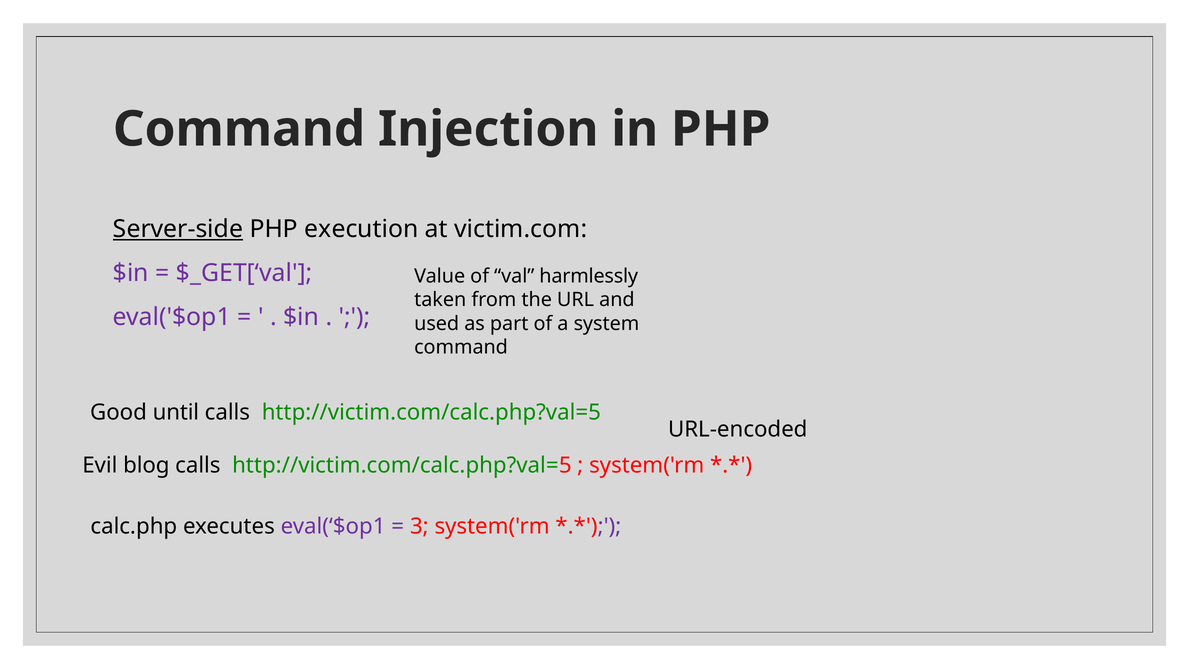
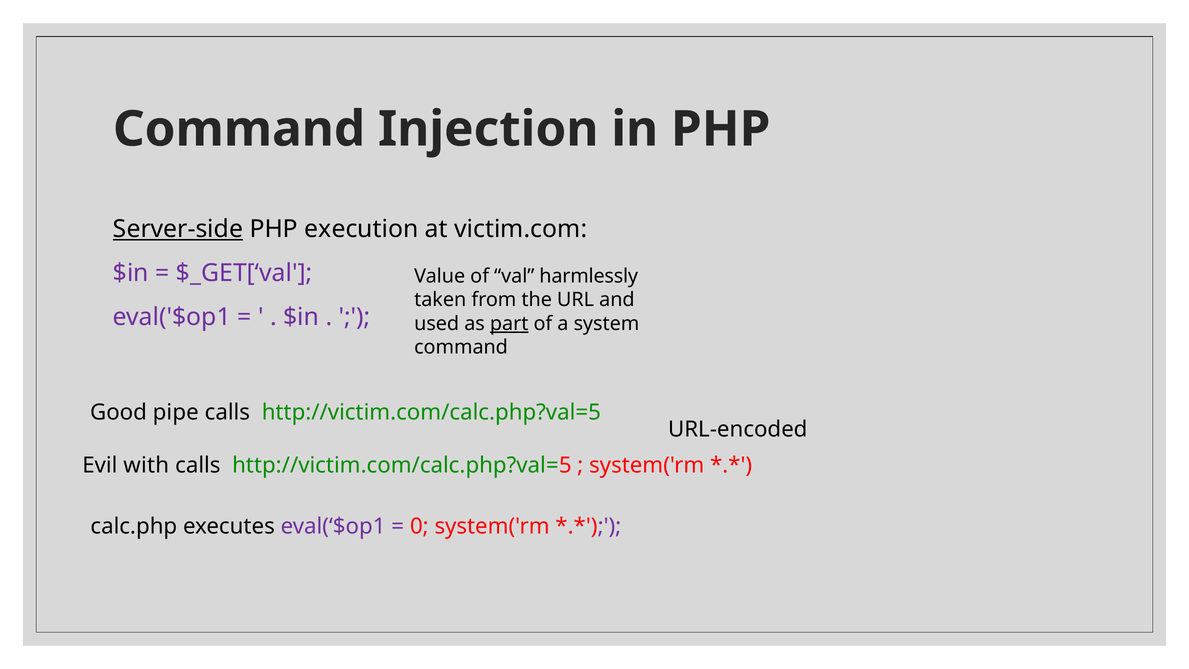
part underline: none -> present
until: until -> pipe
blog: blog -> with
3: 3 -> 0
